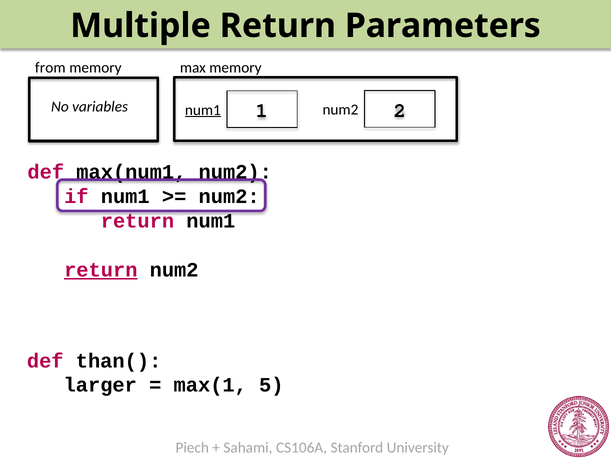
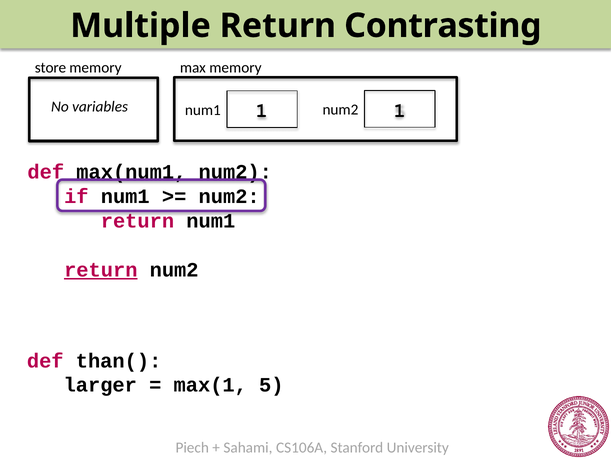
Parameters: Parameters -> Contrasting
from: from -> store
num1 at (203, 110) underline: present -> none
num2 2: 2 -> 1
